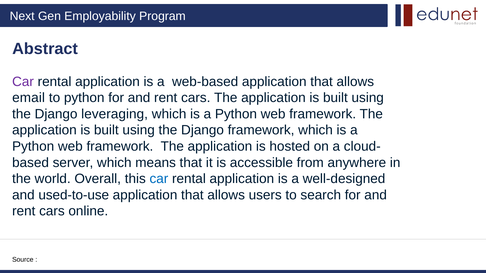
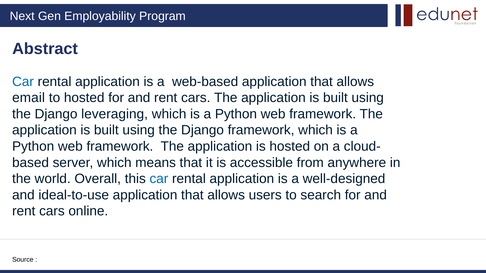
Car at (23, 82) colour: purple -> blue
to python: python -> hosted
used-to-use: used-to-use -> ideal-to-use
